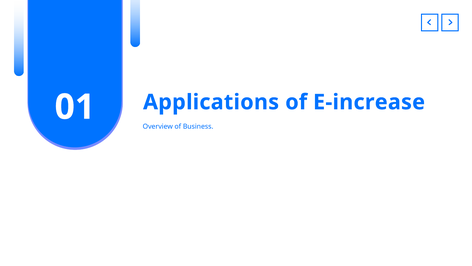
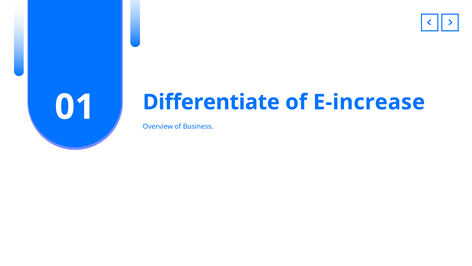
Applications: Applications -> Differentiate
